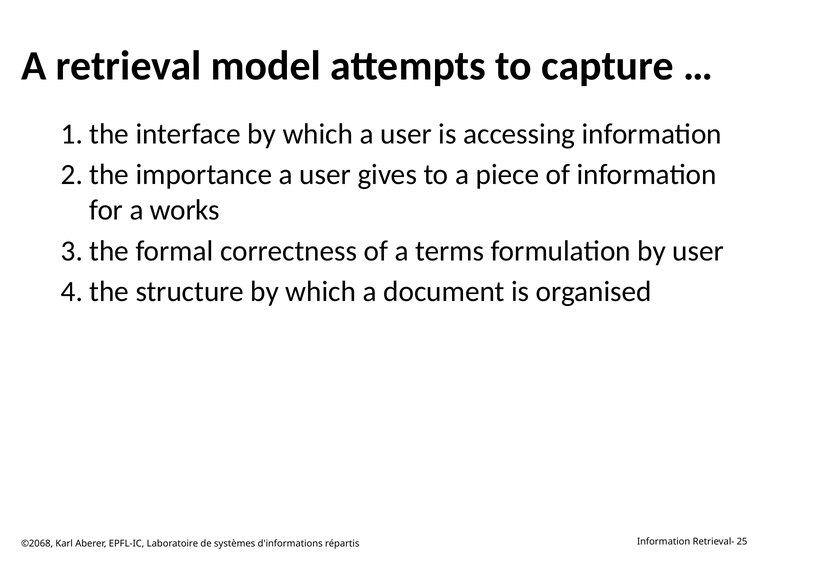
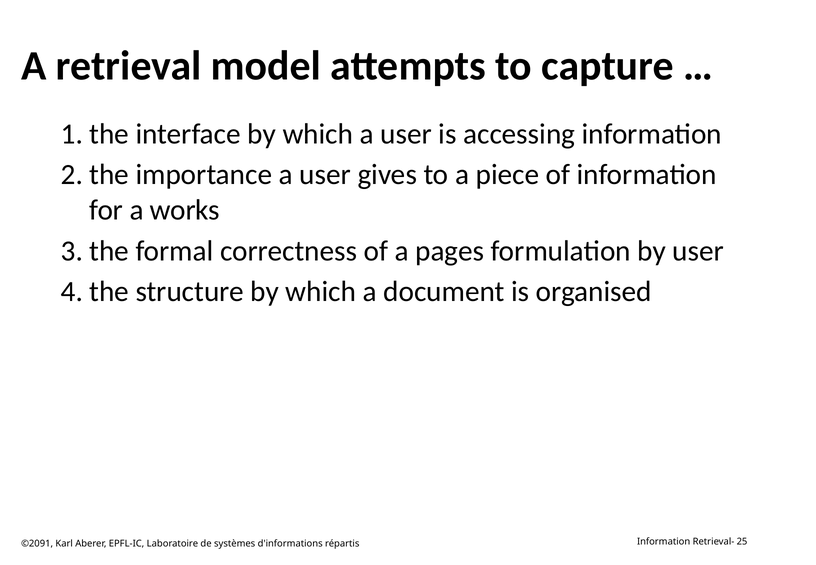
terms: terms -> pages
©2068: ©2068 -> ©2091
